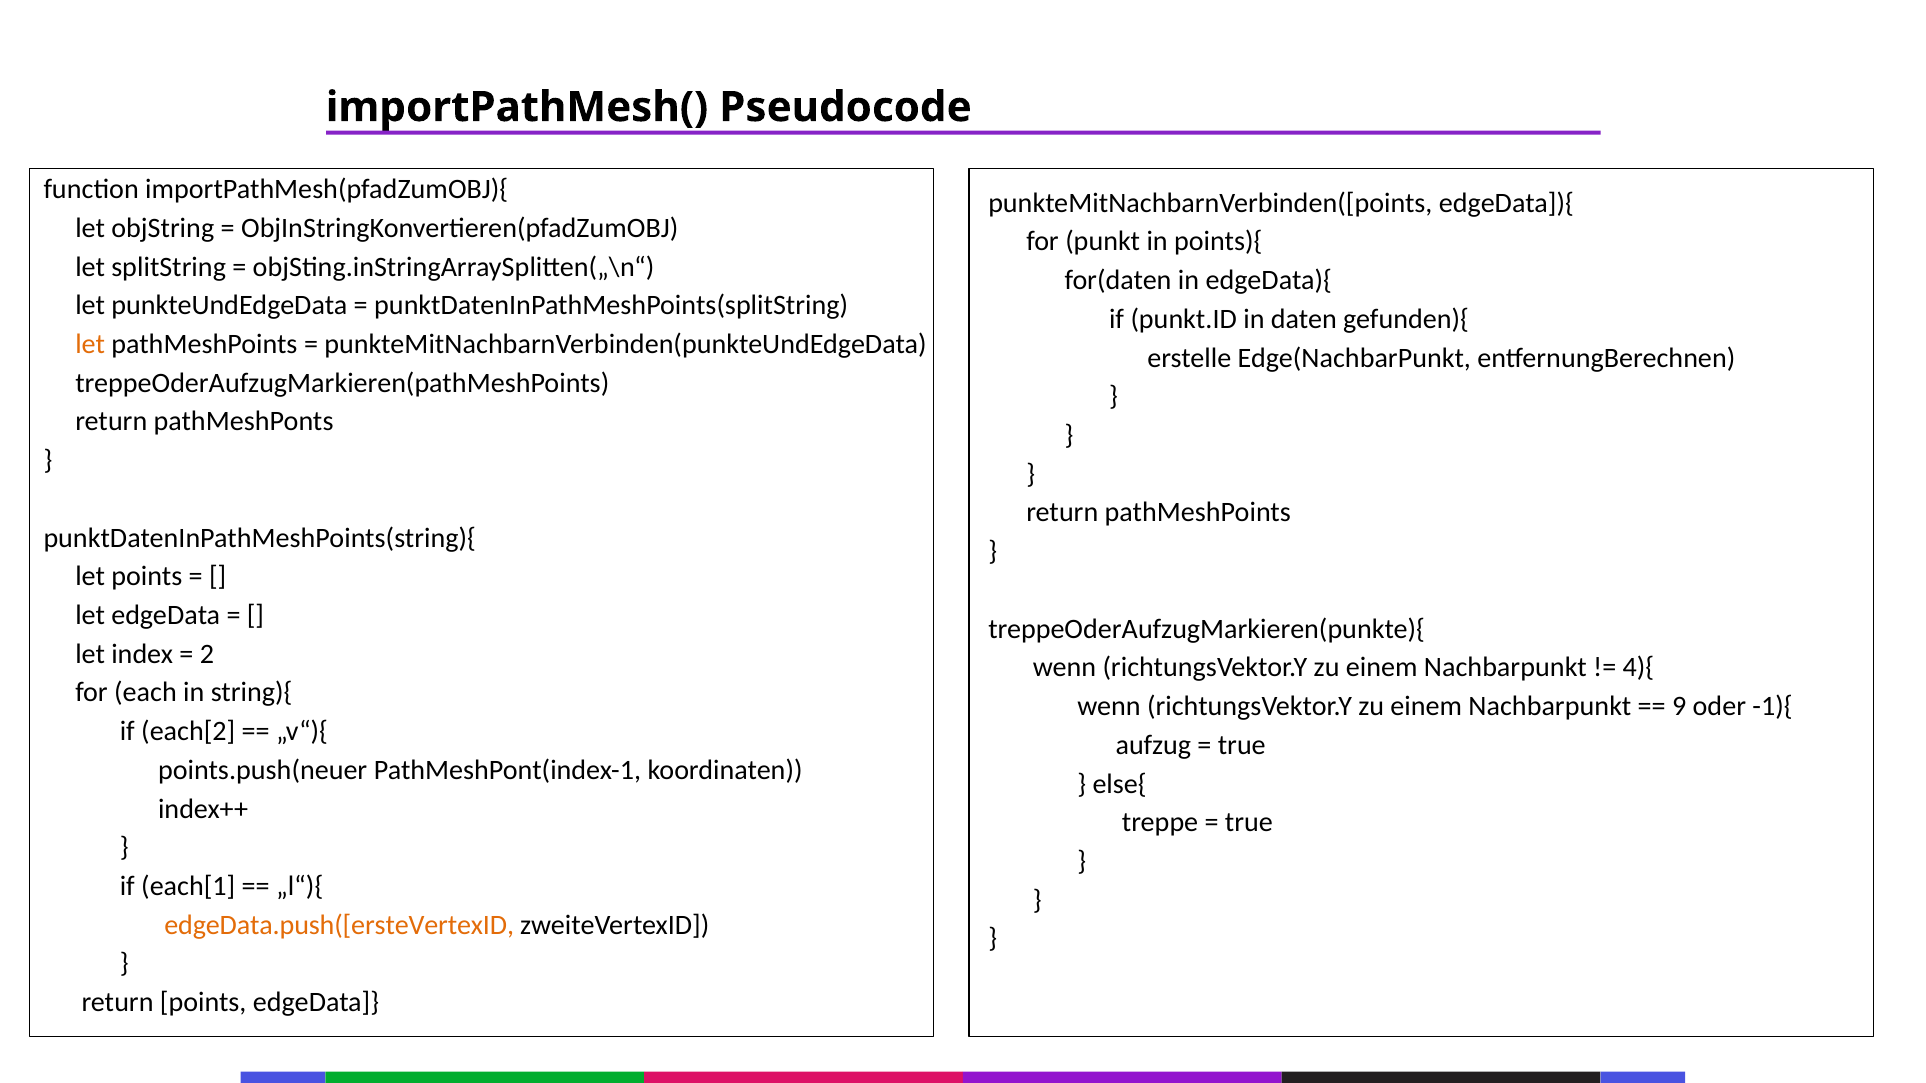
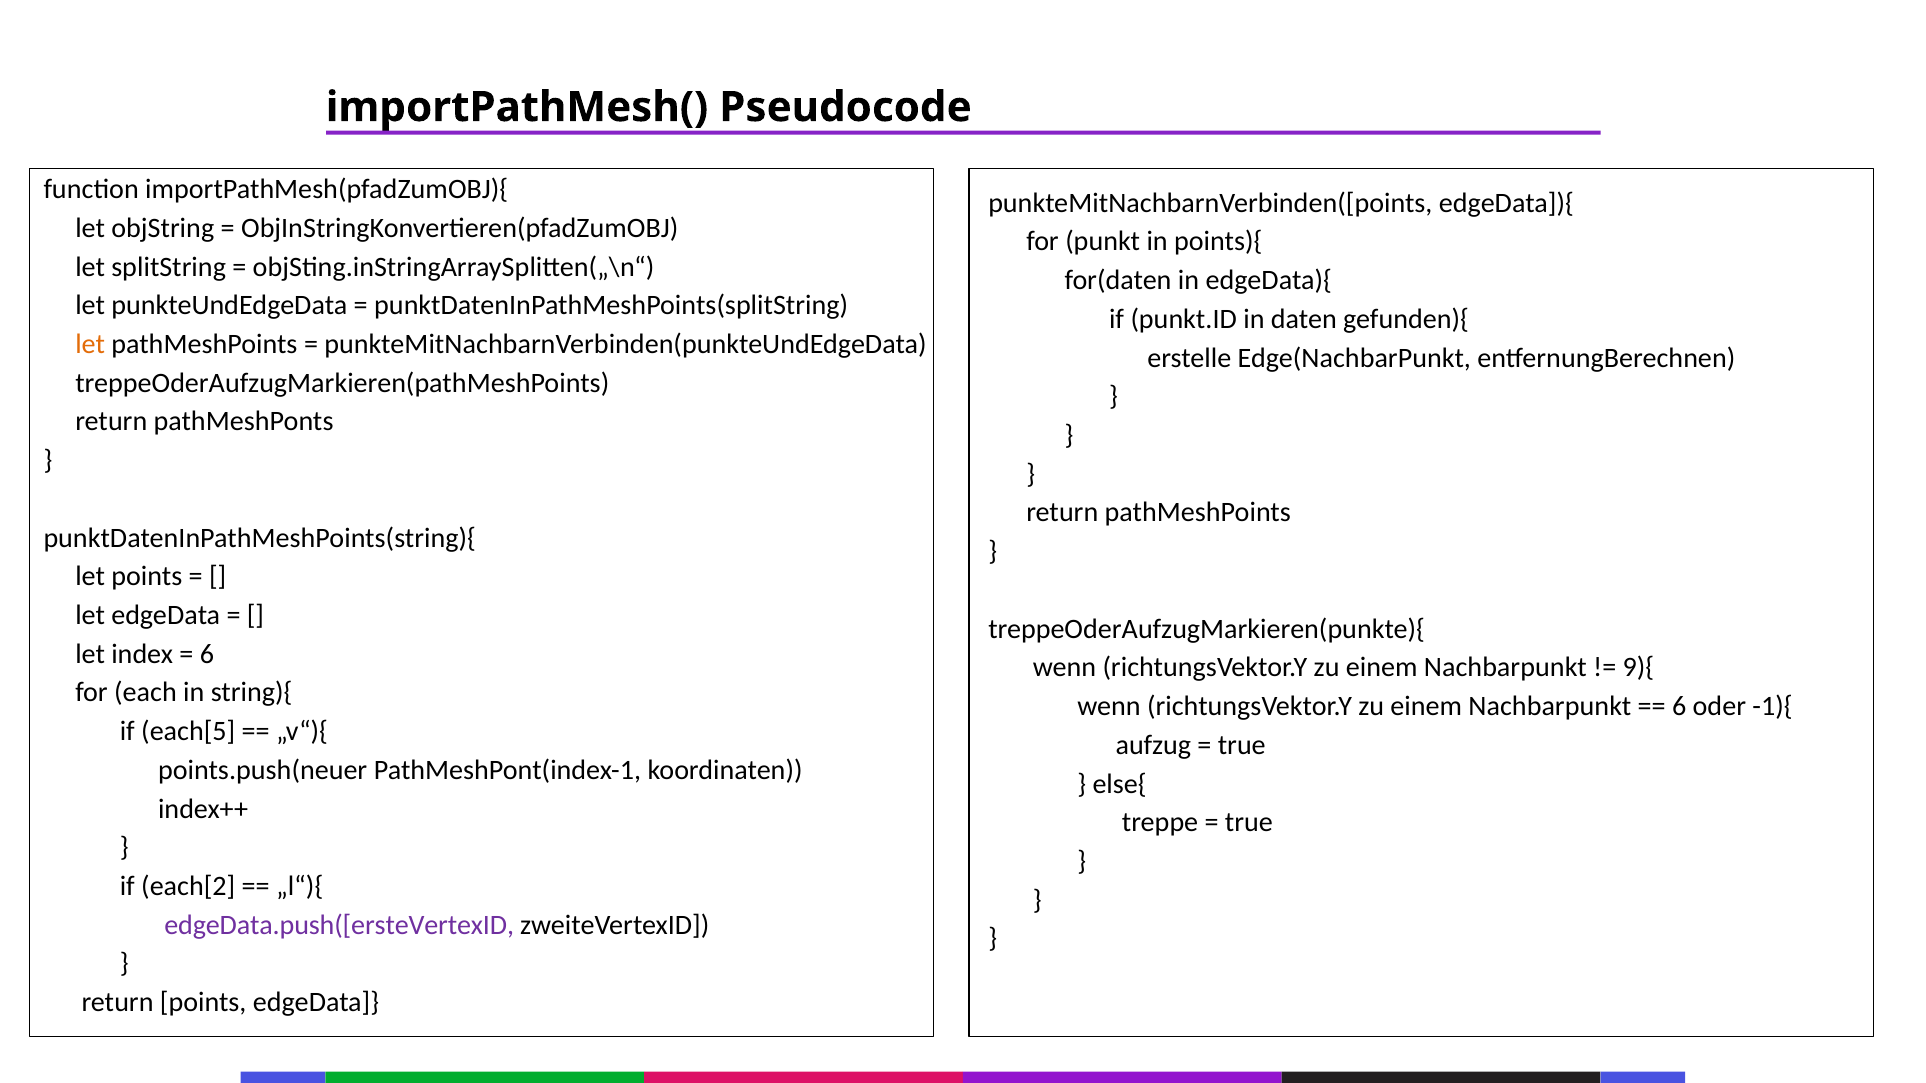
2 at (207, 654): 2 -> 6
4){: 4){ -> 9){
9 at (1679, 707): 9 -> 6
each[2: each[2 -> each[5
each[1: each[1 -> each[2
edgeData.push([ersteVertexID colour: orange -> purple
